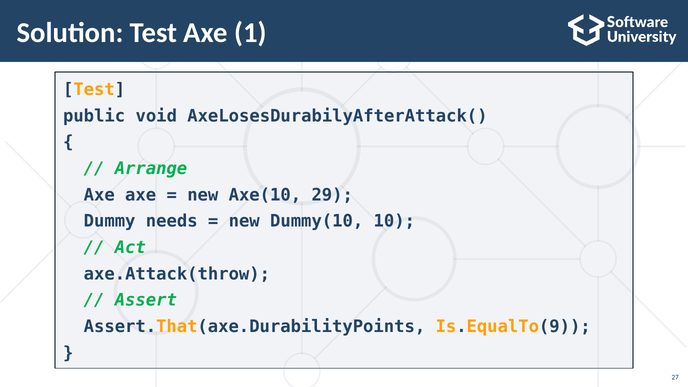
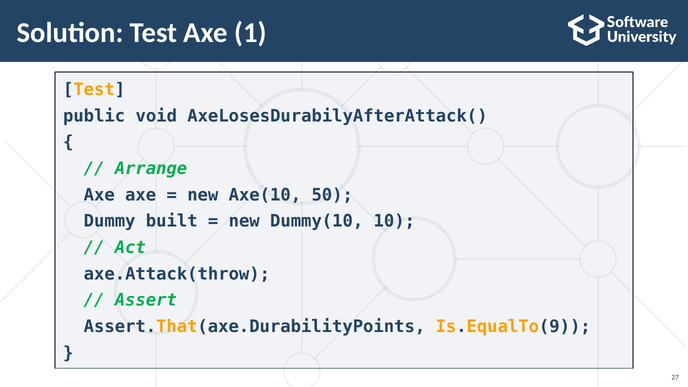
29: 29 -> 50
needs: needs -> built
